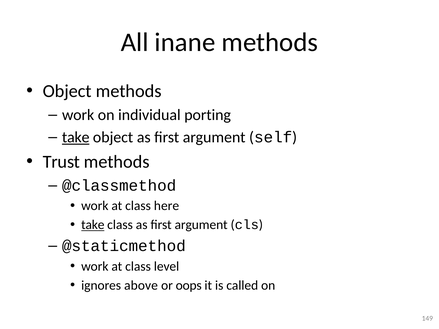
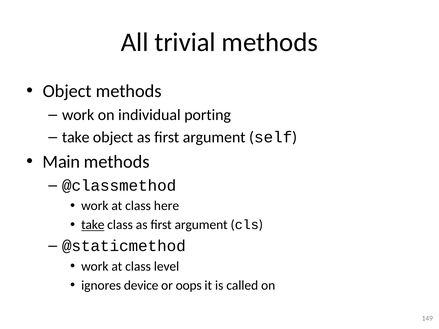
inane: inane -> trivial
take at (76, 137) underline: present -> none
Trust: Trust -> Main
above: above -> device
